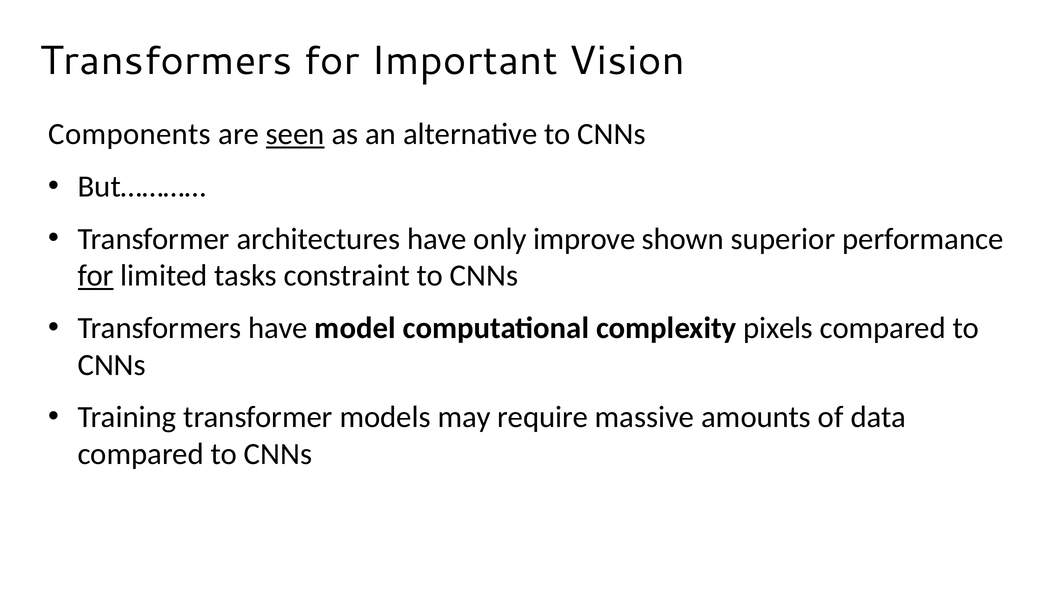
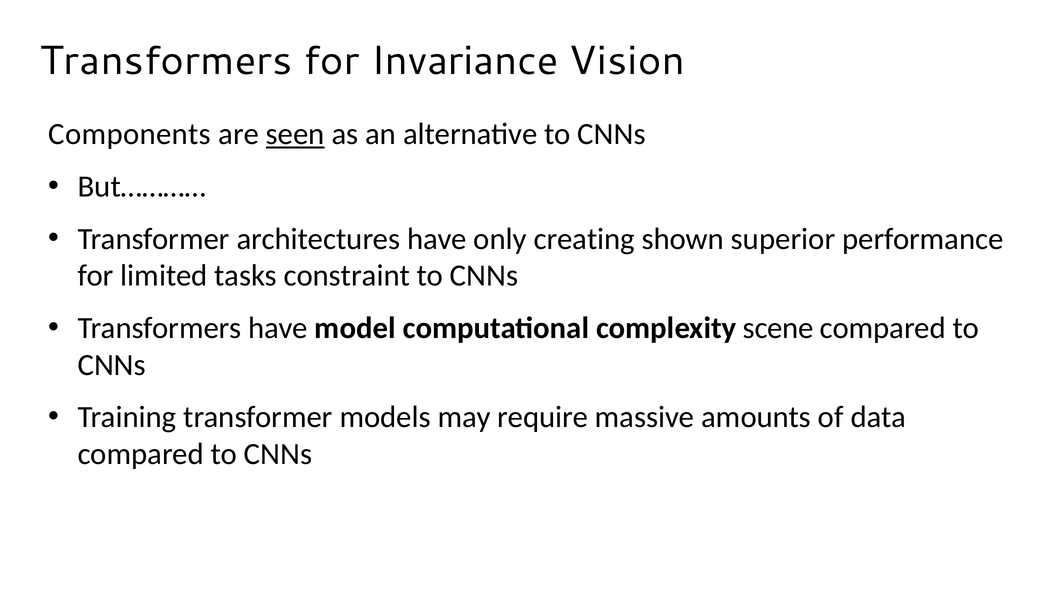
Important: Important -> Invariance
improve: improve -> creating
for at (96, 276) underline: present -> none
pixels: pixels -> scene
